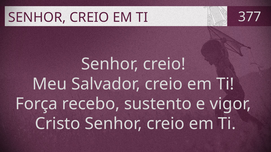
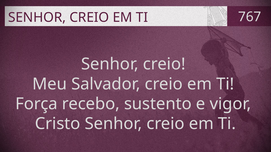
377: 377 -> 767
